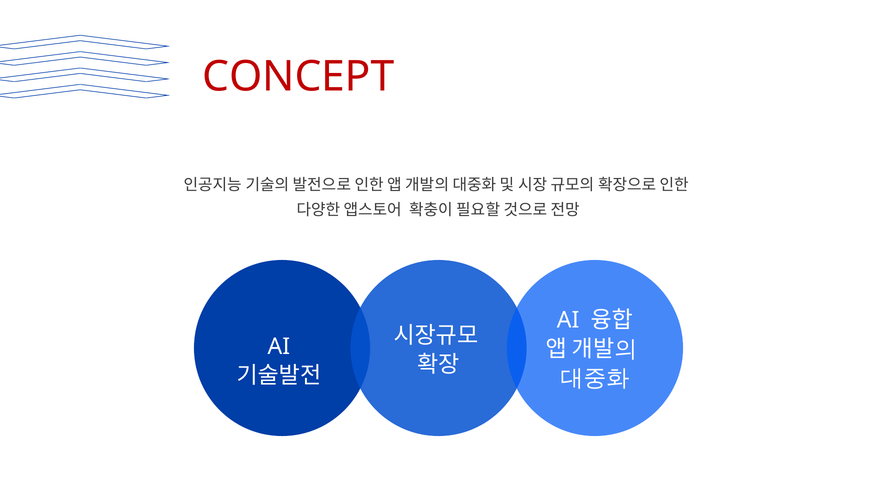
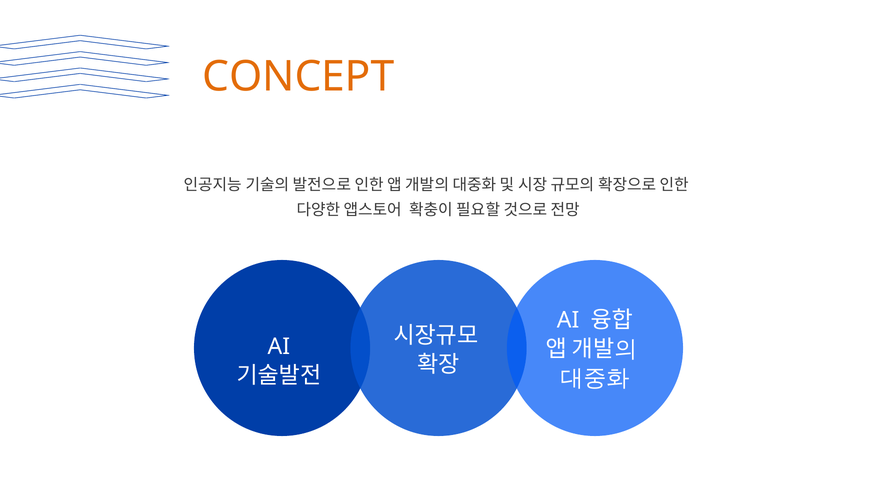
CONCEPT colour: red -> orange
